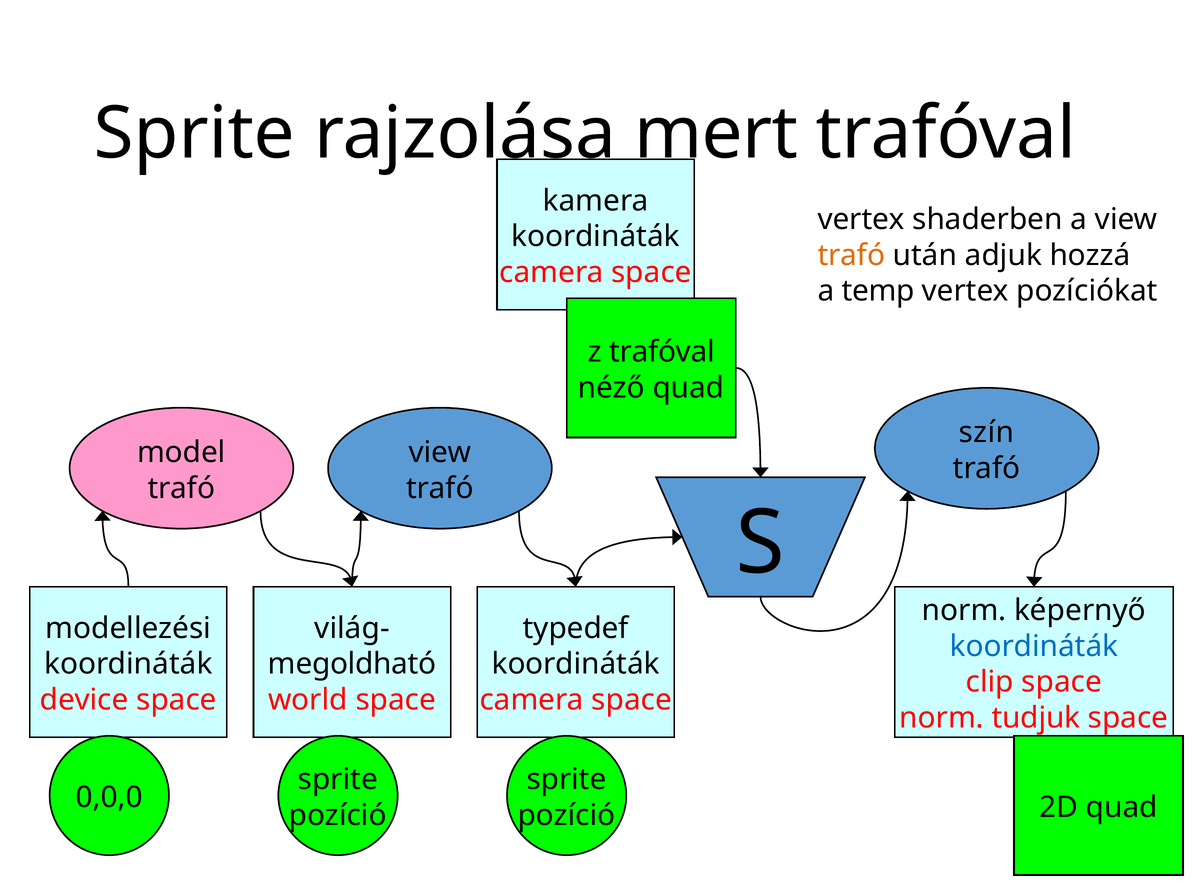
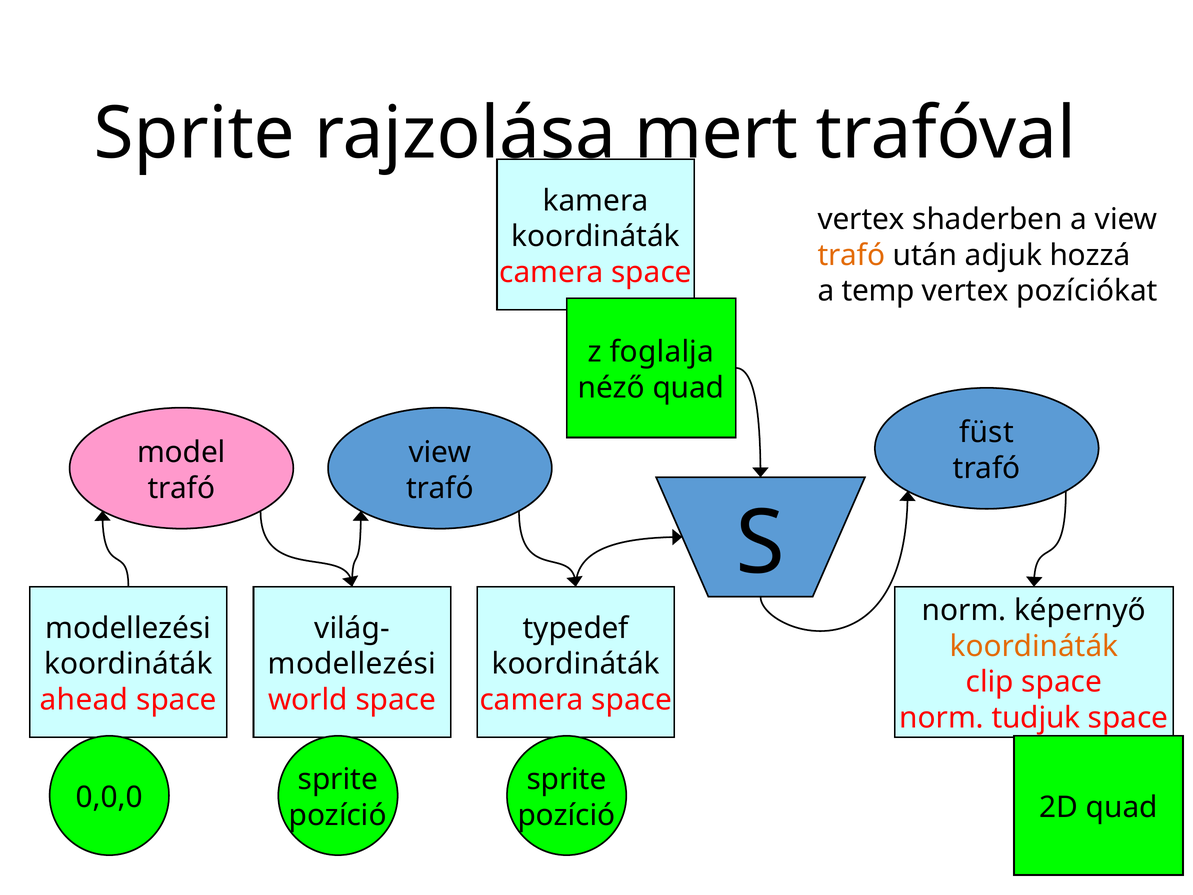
z trafóval: trafóval -> foglalja
szín: szín -> füst
koordináták at (1034, 646) colour: blue -> orange
megoldható at (352, 664): megoldható -> modellezési
device: device -> ahead
